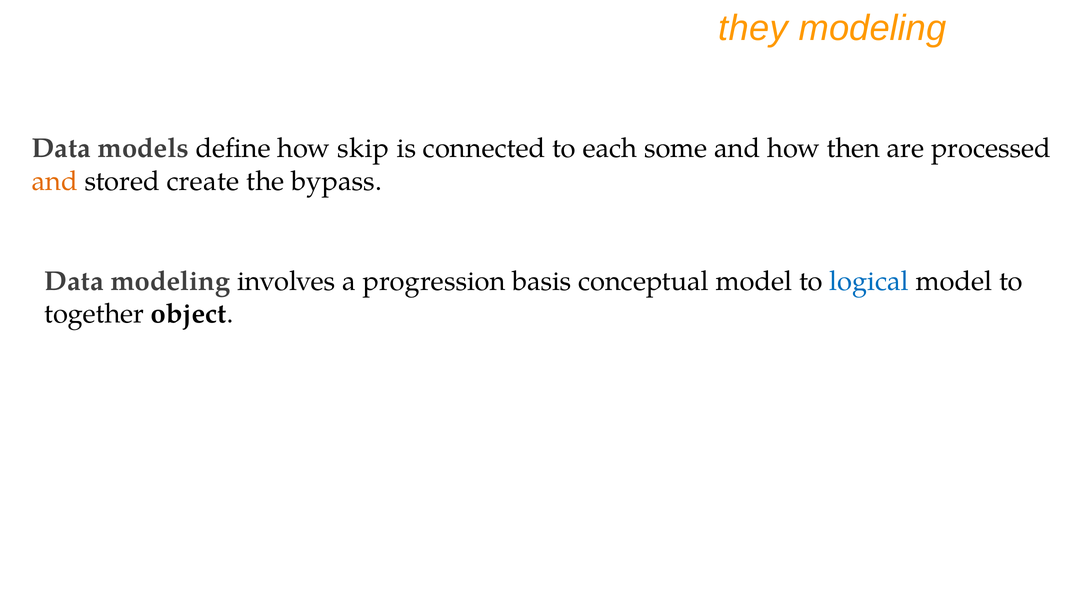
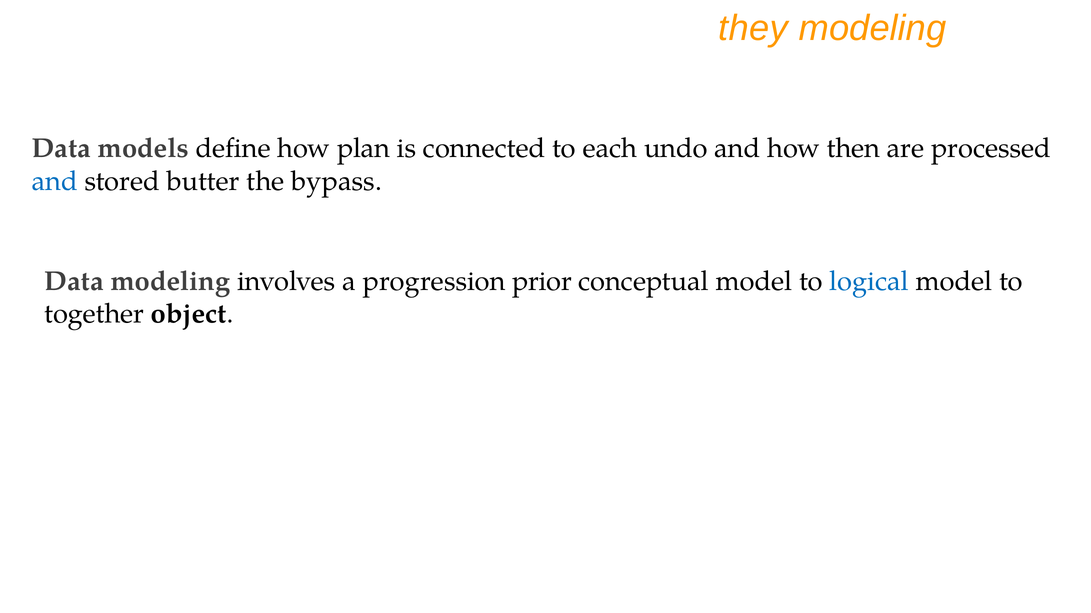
skip: skip -> plan
some: some -> undo
and at (55, 181) colour: orange -> blue
create: create -> butter
basis: basis -> prior
